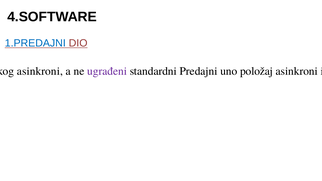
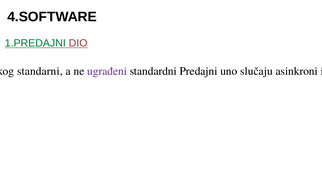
1.PREDAJNI colour: blue -> green
asinkroni at (40, 71): asinkroni -> standarni
položaj: položaj -> slučaju
